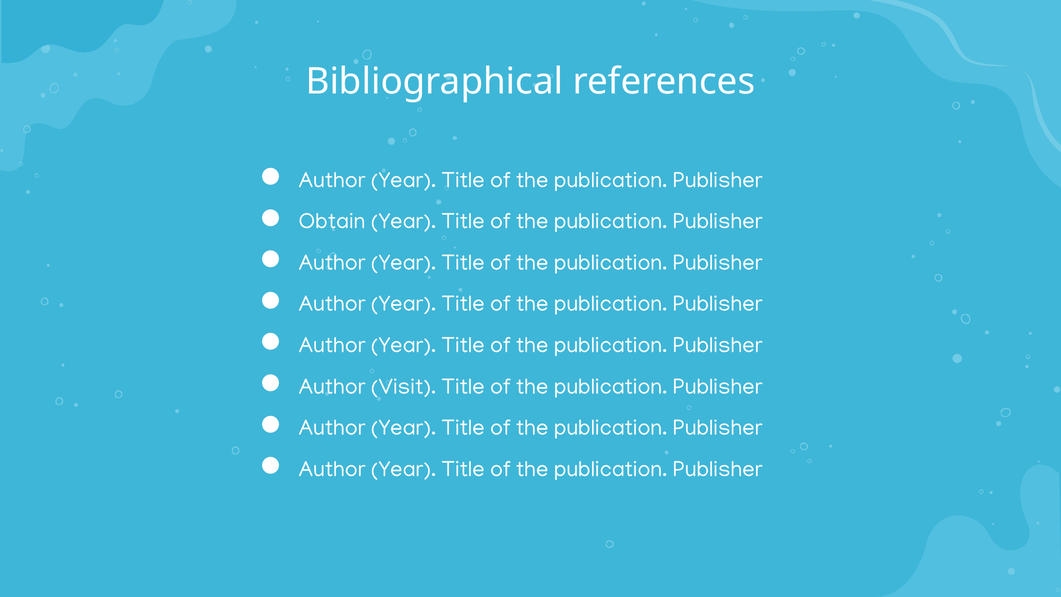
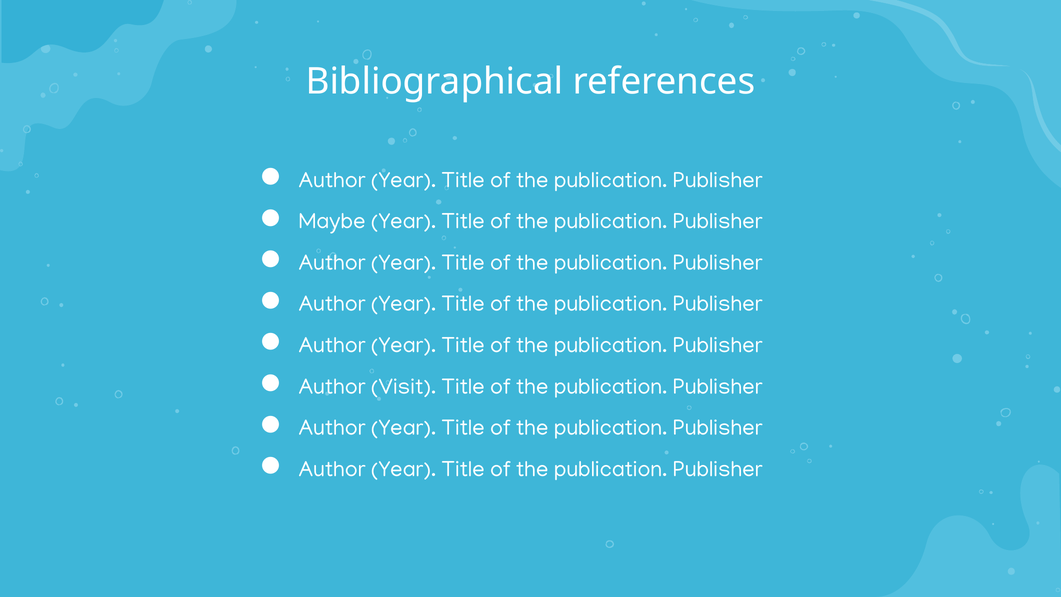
Obtain: Obtain -> Maybe
